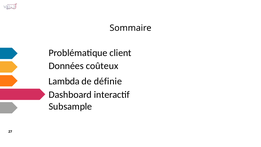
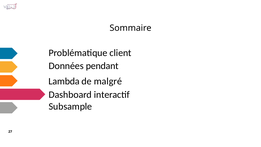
coûteux: coûteux -> pendant
définie: définie -> malgré
